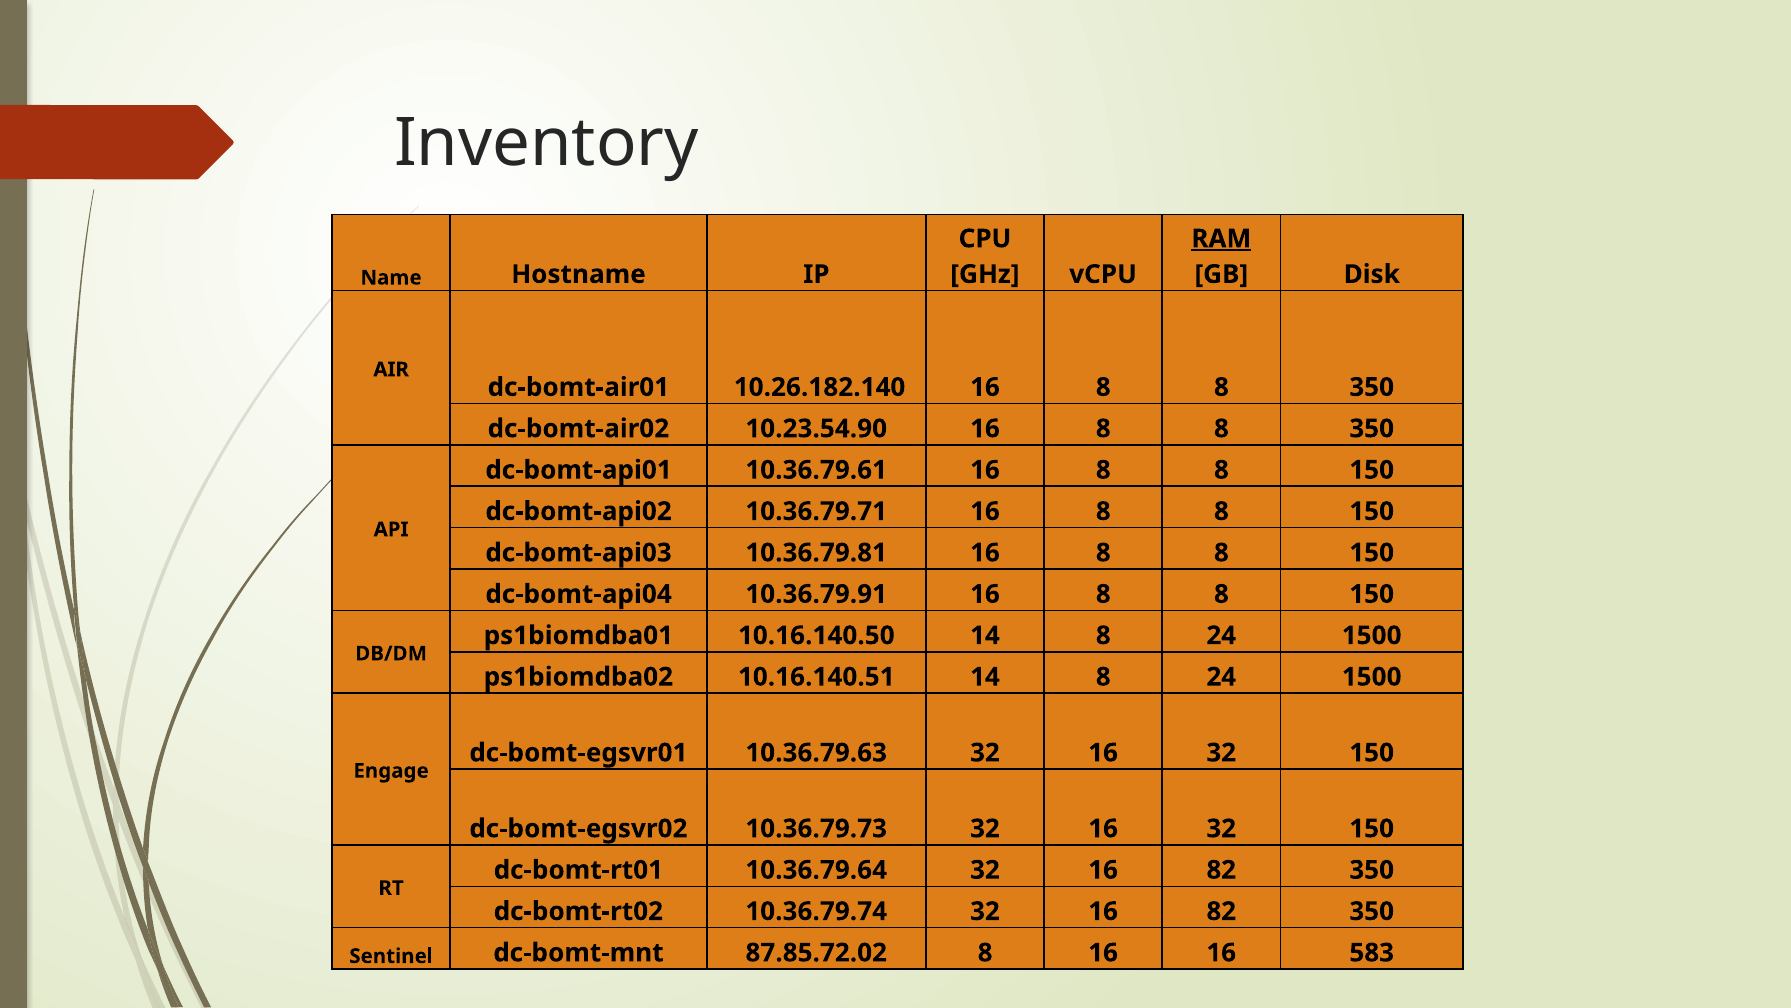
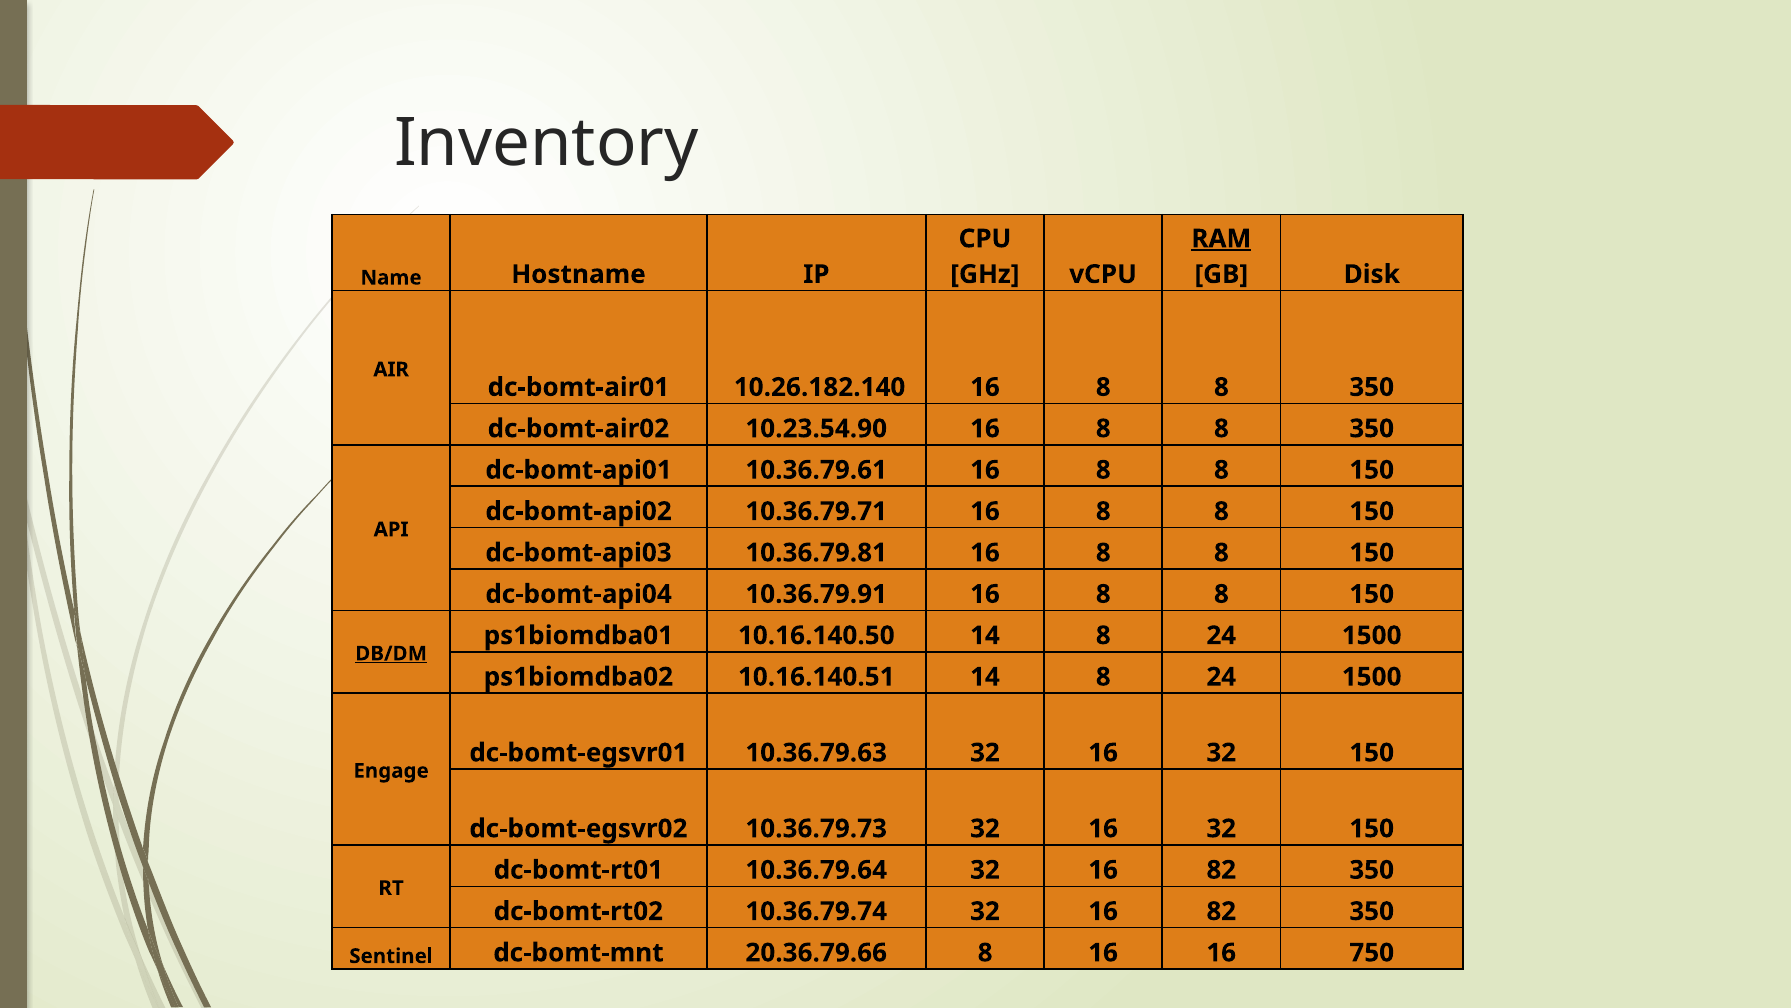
DB/DM underline: none -> present
87.85.72.02: 87.85.72.02 -> 20.36.79.66
583: 583 -> 750
